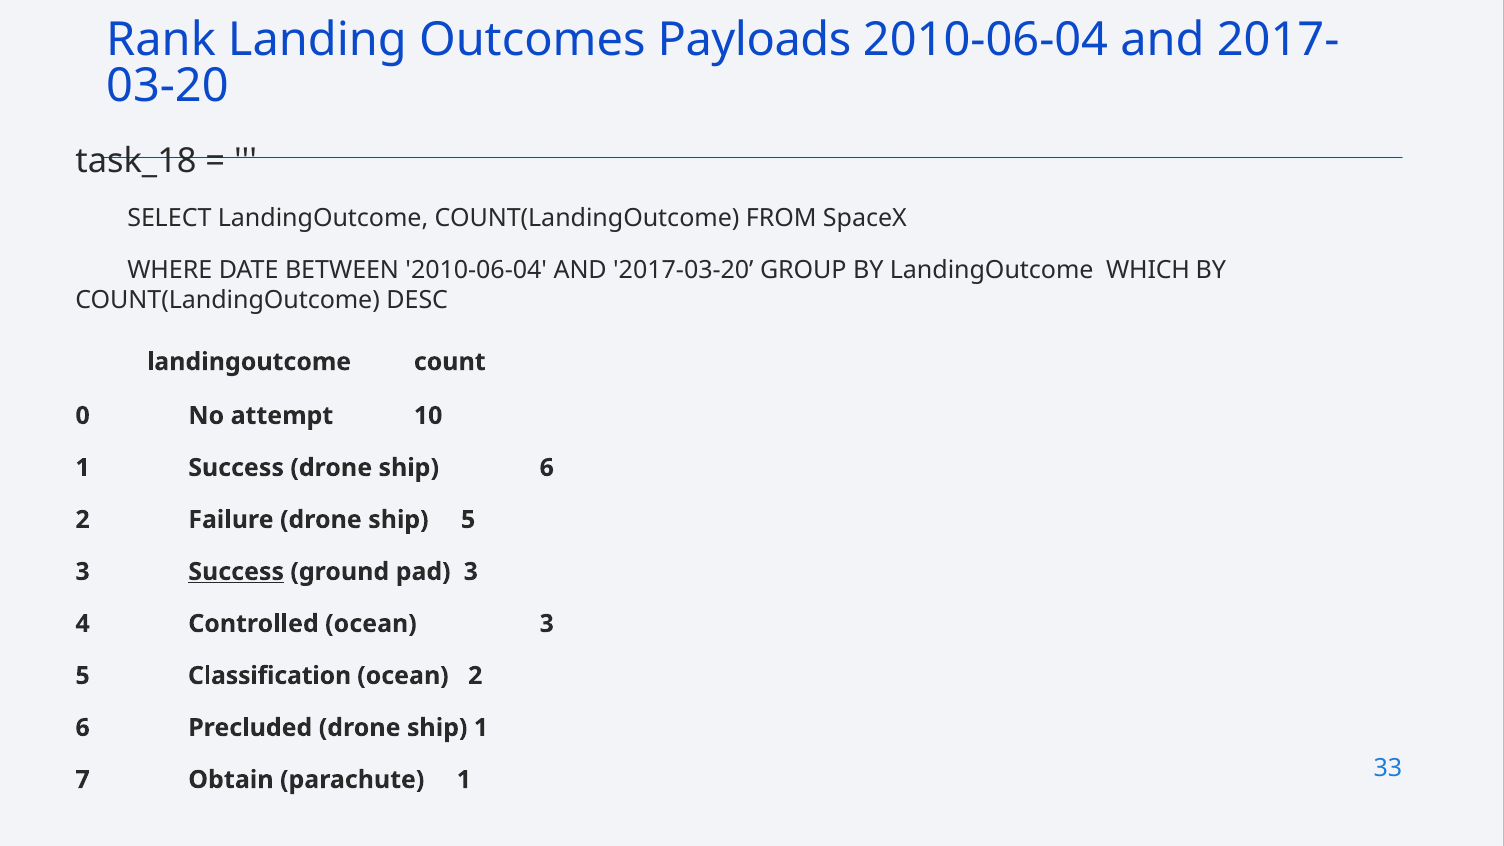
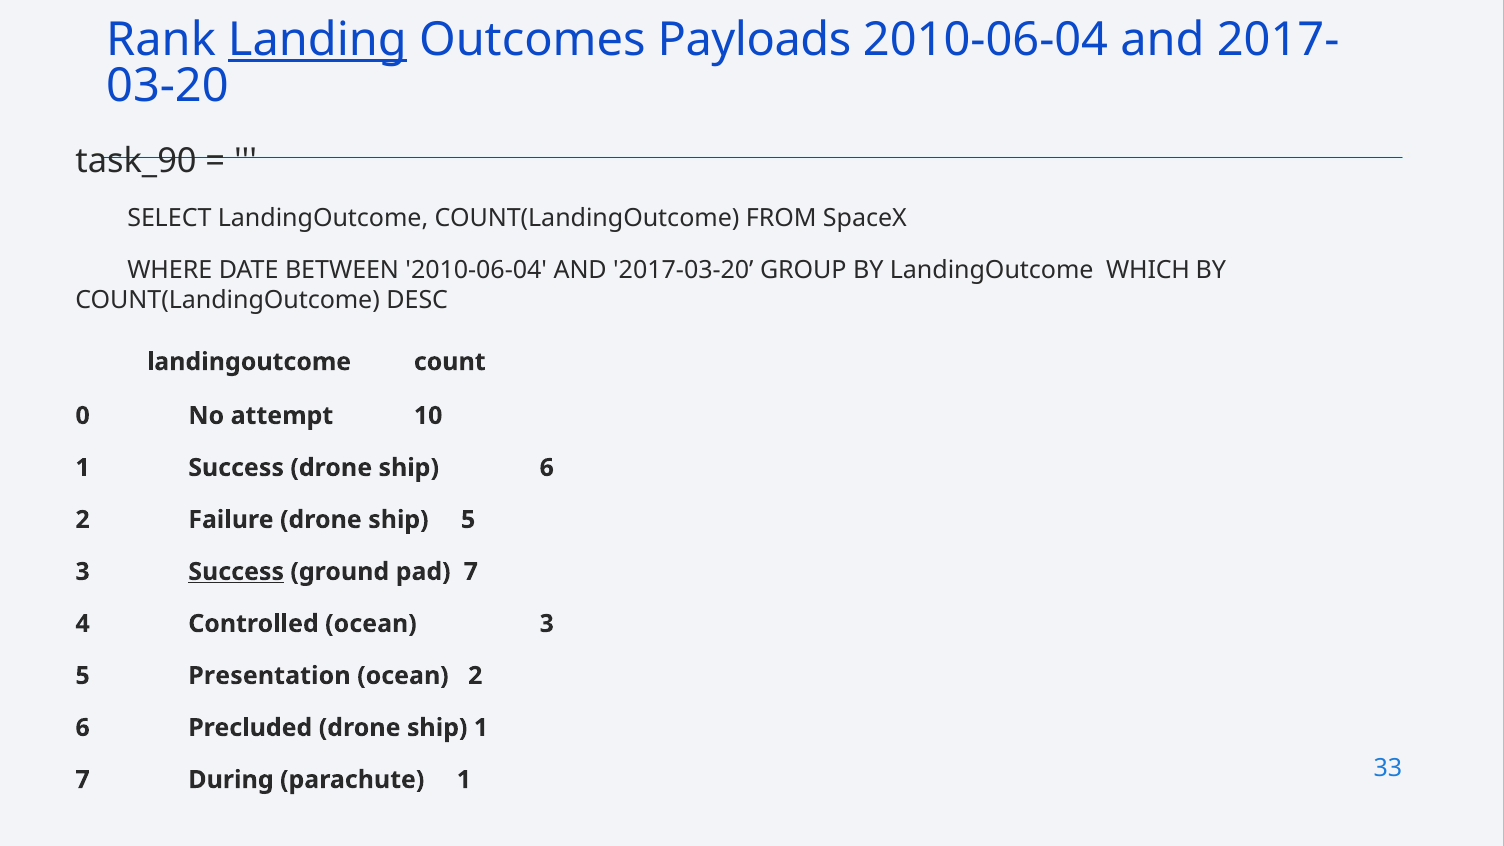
Landing underline: none -> present
task_18: task_18 -> task_90
pad 3: 3 -> 7
Classification: Classification -> Presentation
Obtain: Obtain -> During
